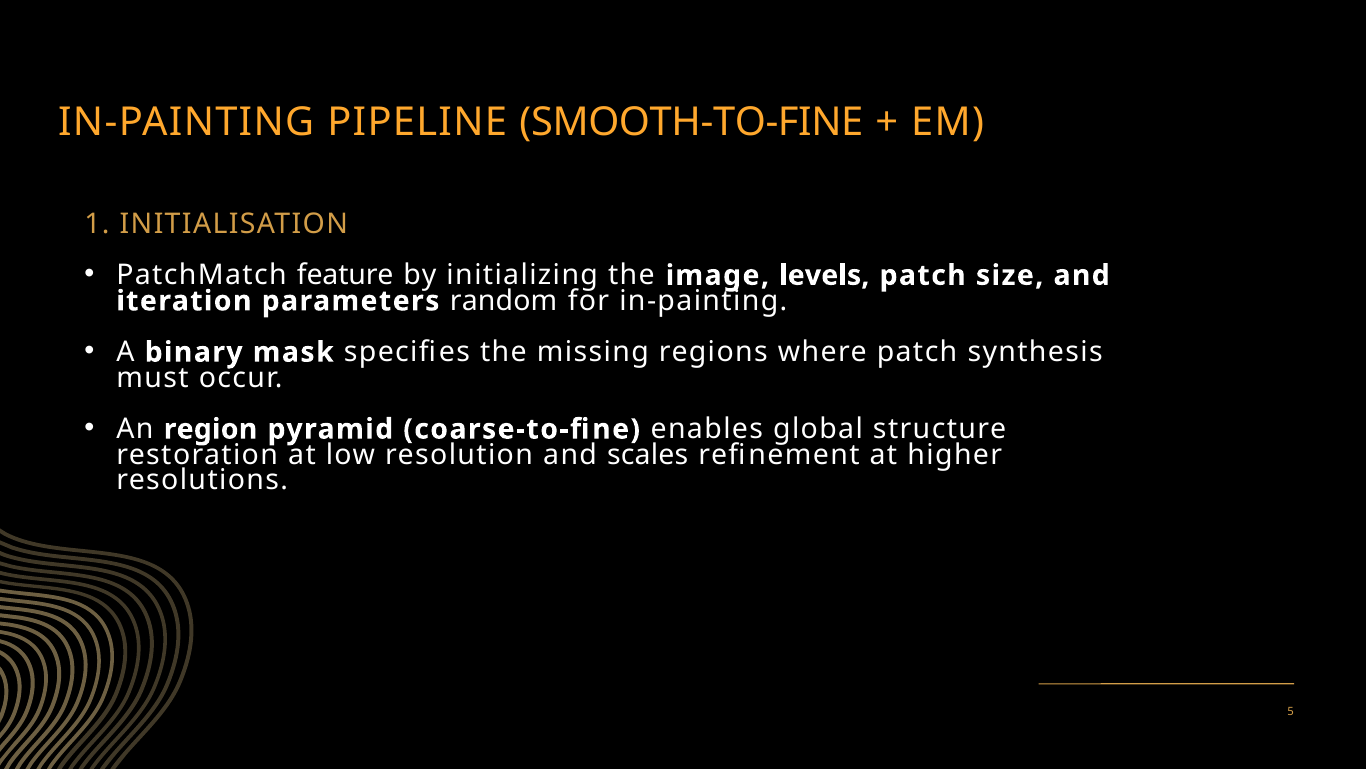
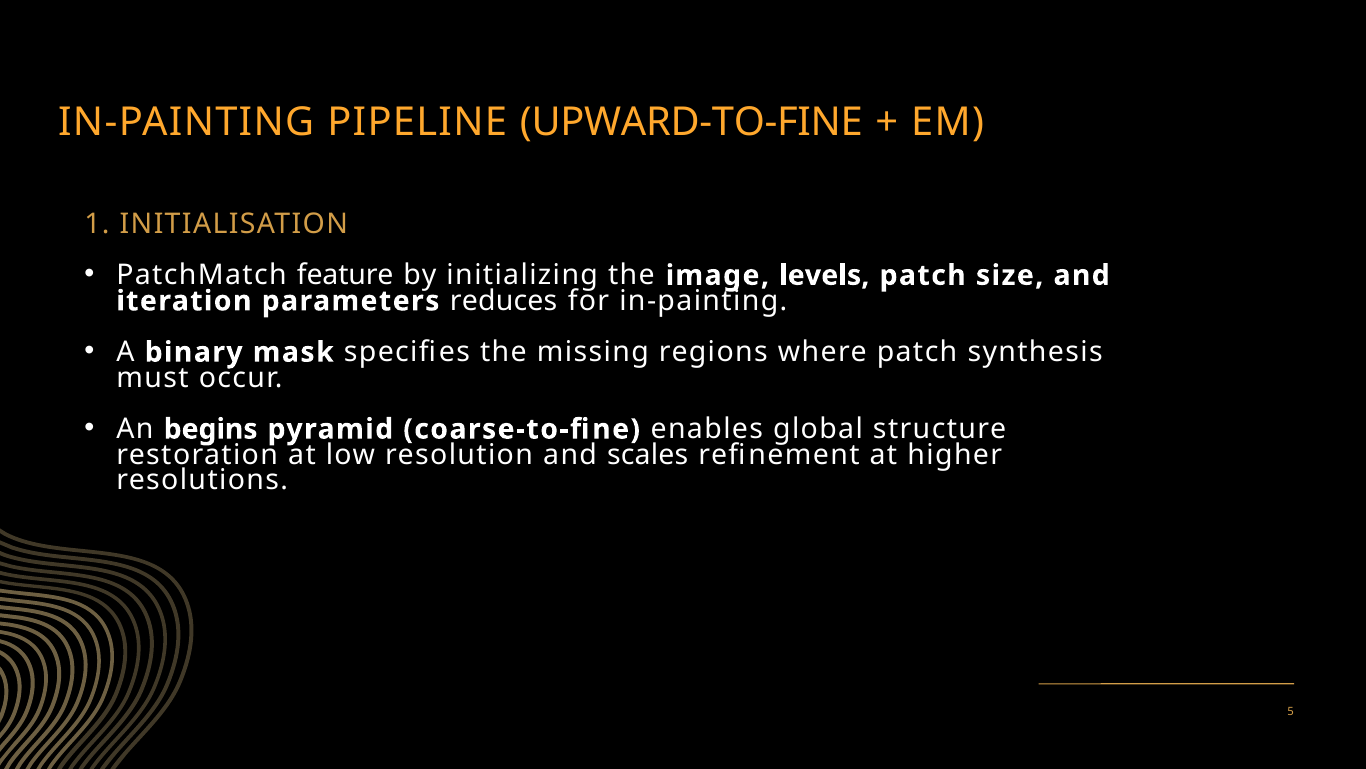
SMOOTH-TO-FINE: SMOOTH-TO-FINE -> UPWARD-TO-FINE
random: random -> reduces
region: region -> begins
